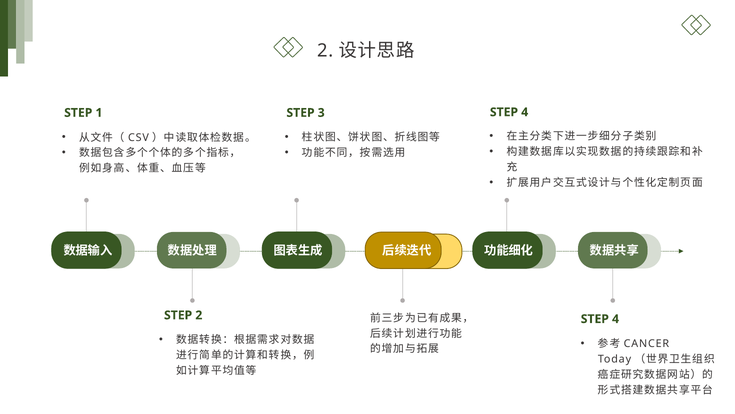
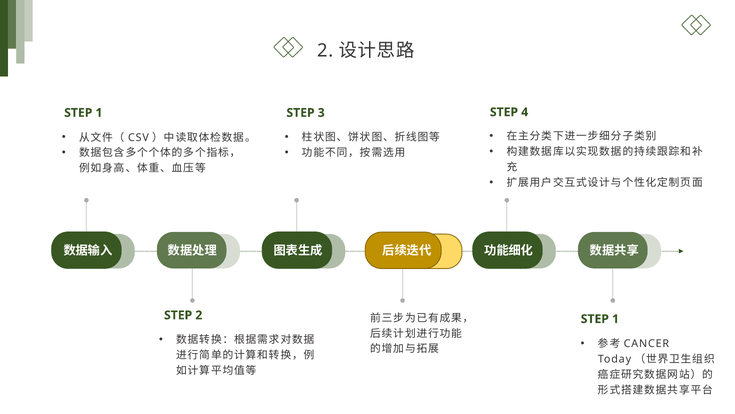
4 at (616, 319): 4 -> 1
